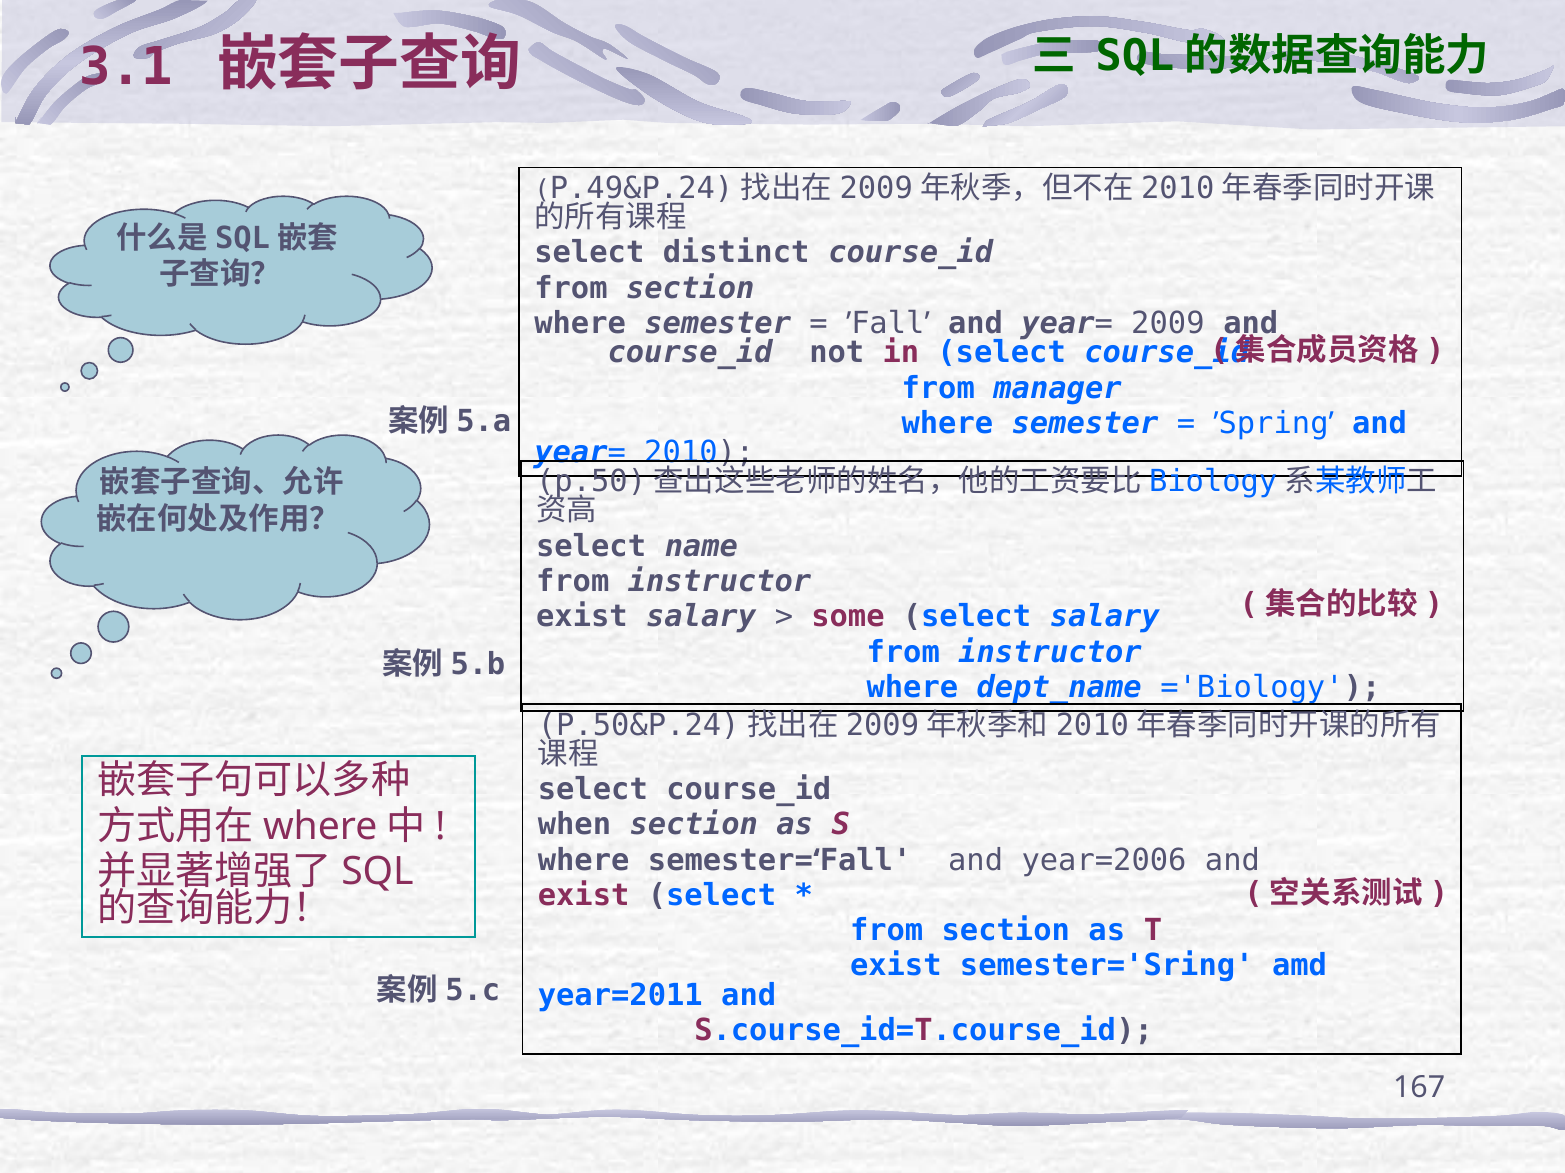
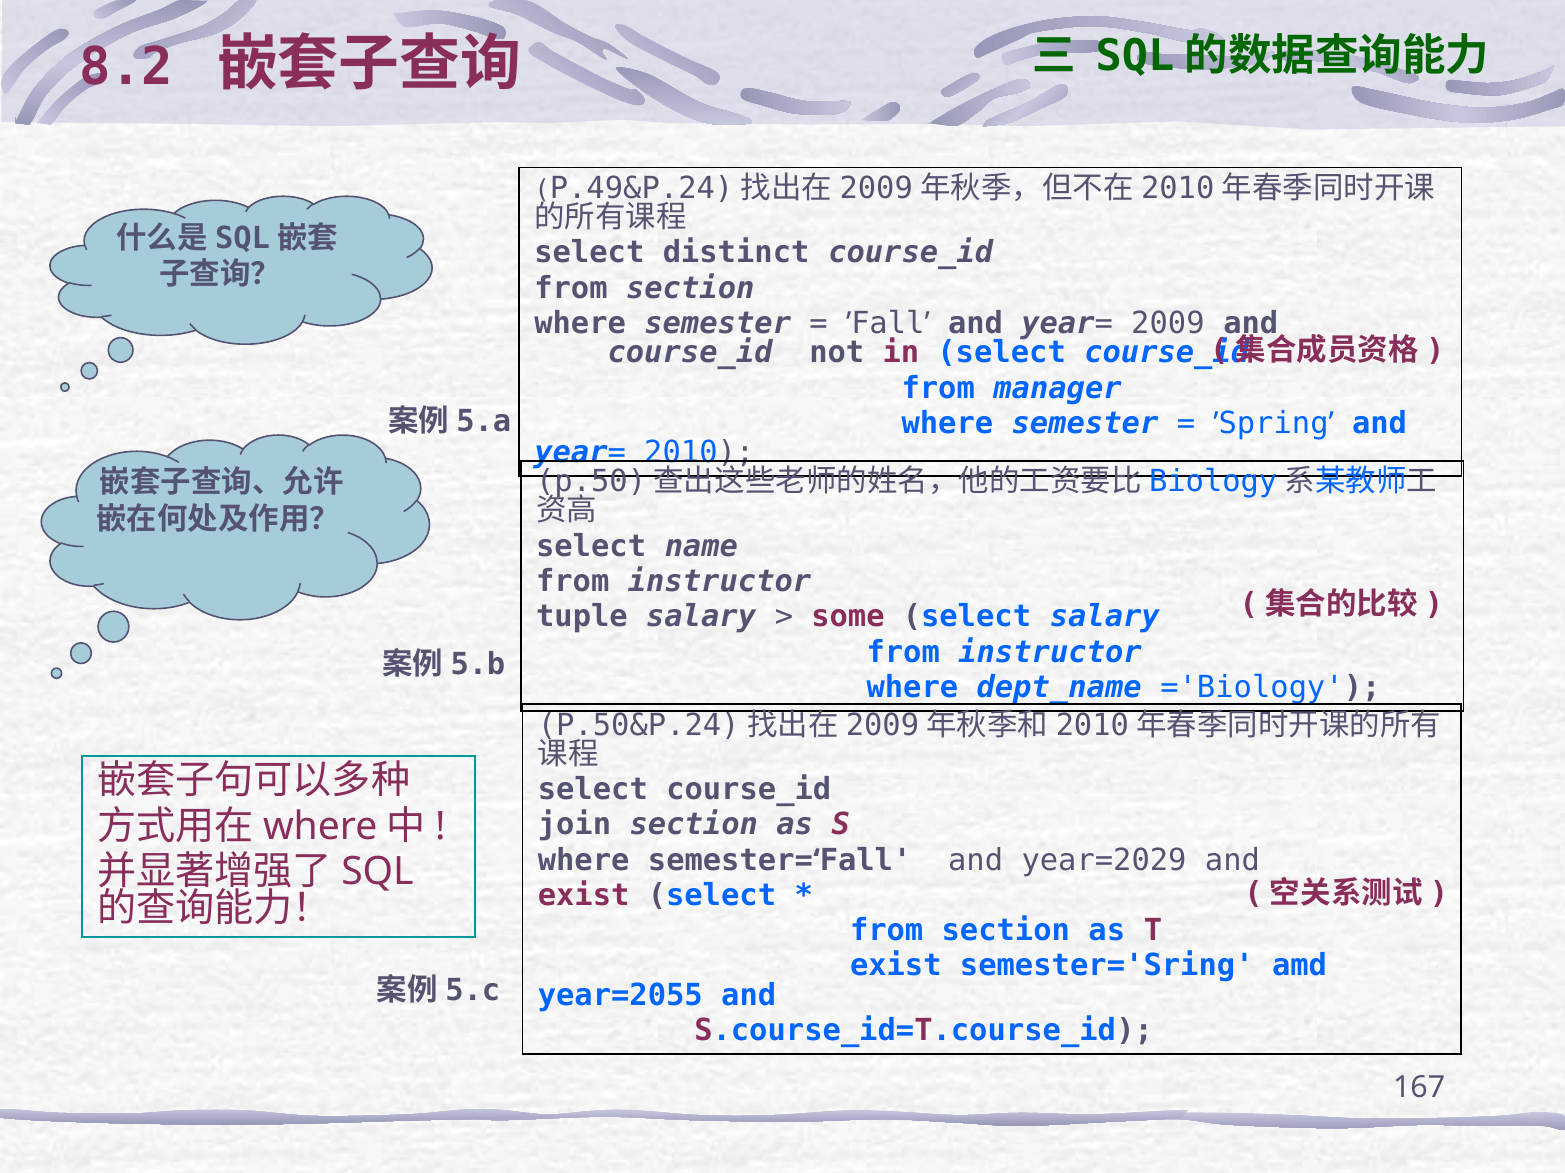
3.1: 3.1 -> 8.2
exist at (582, 617): exist -> tuple
when: when -> join
year=2006: year=2006 -> year=2029
year=2011: year=2011 -> year=2055
